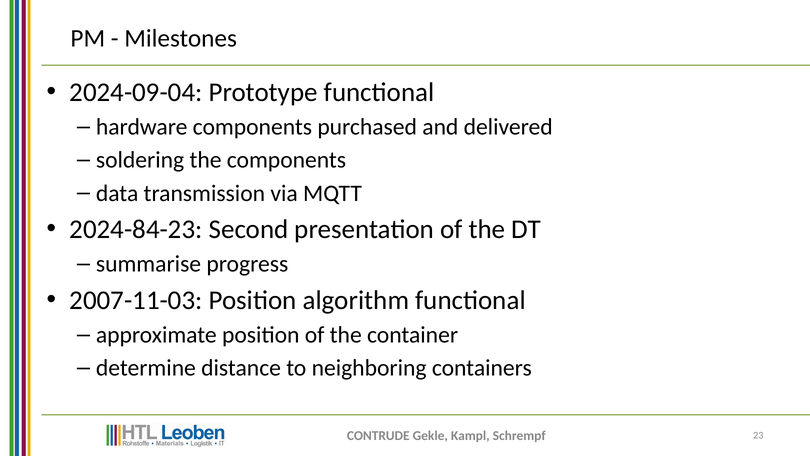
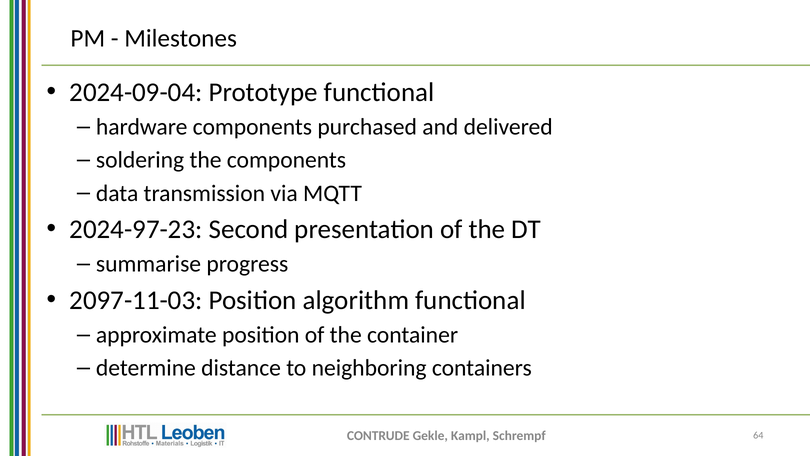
2024-84-23: 2024-84-23 -> 2024-97-23
2007-11-03: 2007-11-03 -> 2097-11-03
23: 23 -> 64
